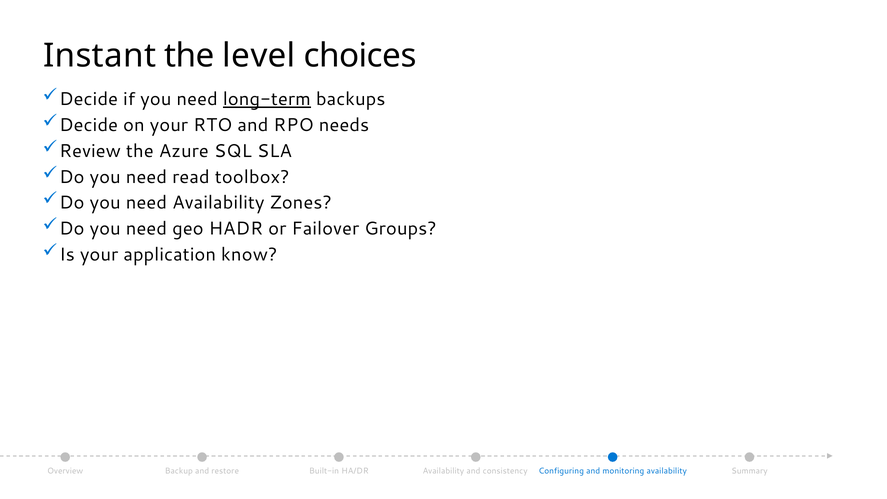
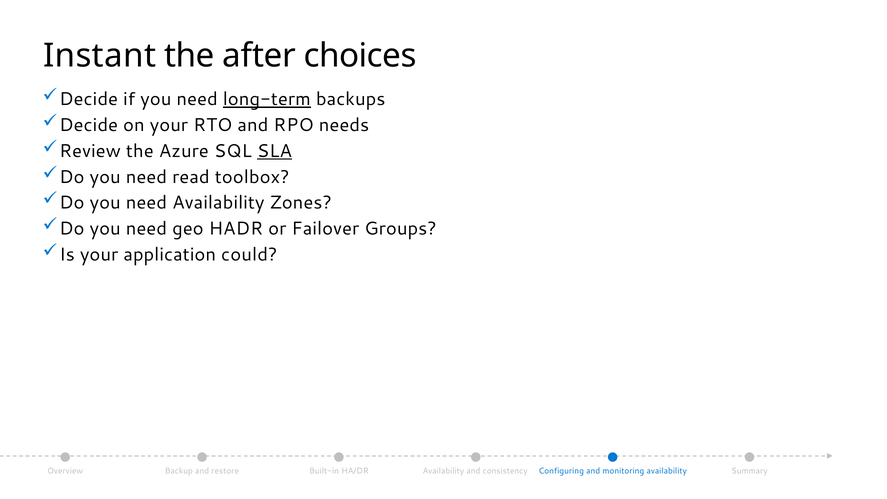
level: level -> after
SLA underline: none -> present
know: know -> could
